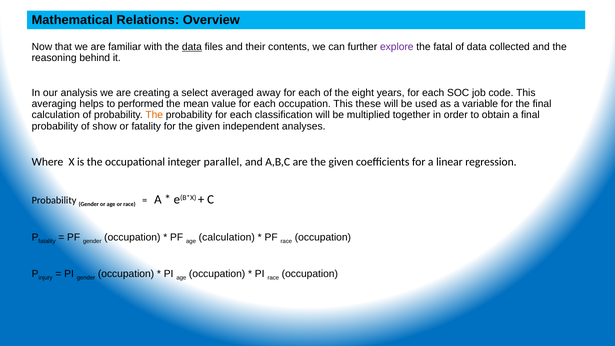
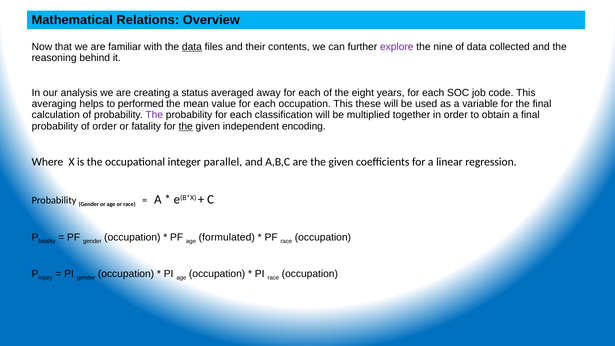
fatal: fatal -> nine
select: select -> status
The at (154, 115) colour: orange -> purple
of show: show -> order
the at (186, 126) underline: none -> present
analyses: analyses -> encoding
age calculation: calculation -> formulated
